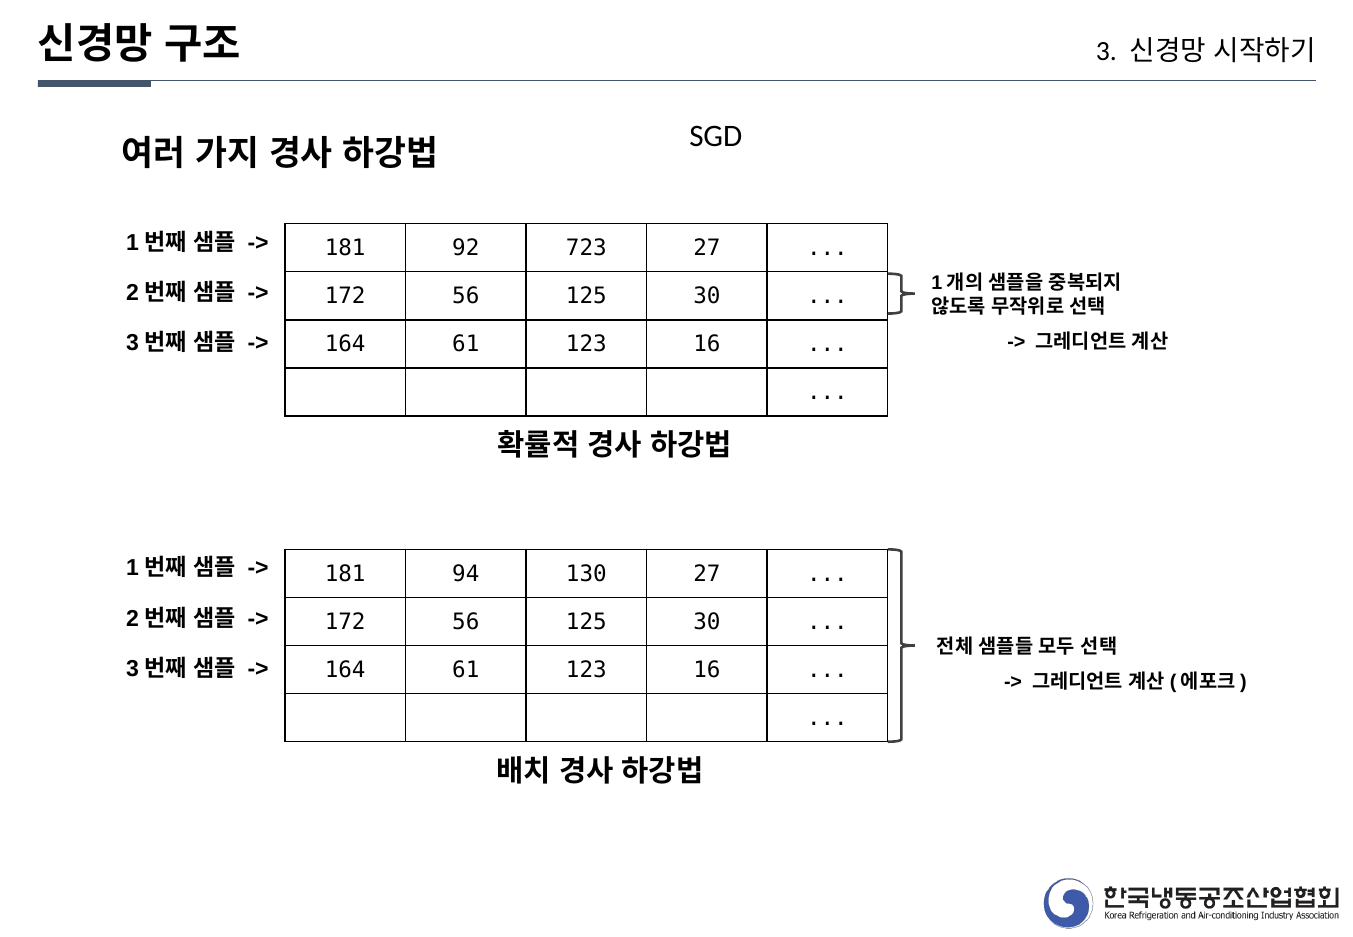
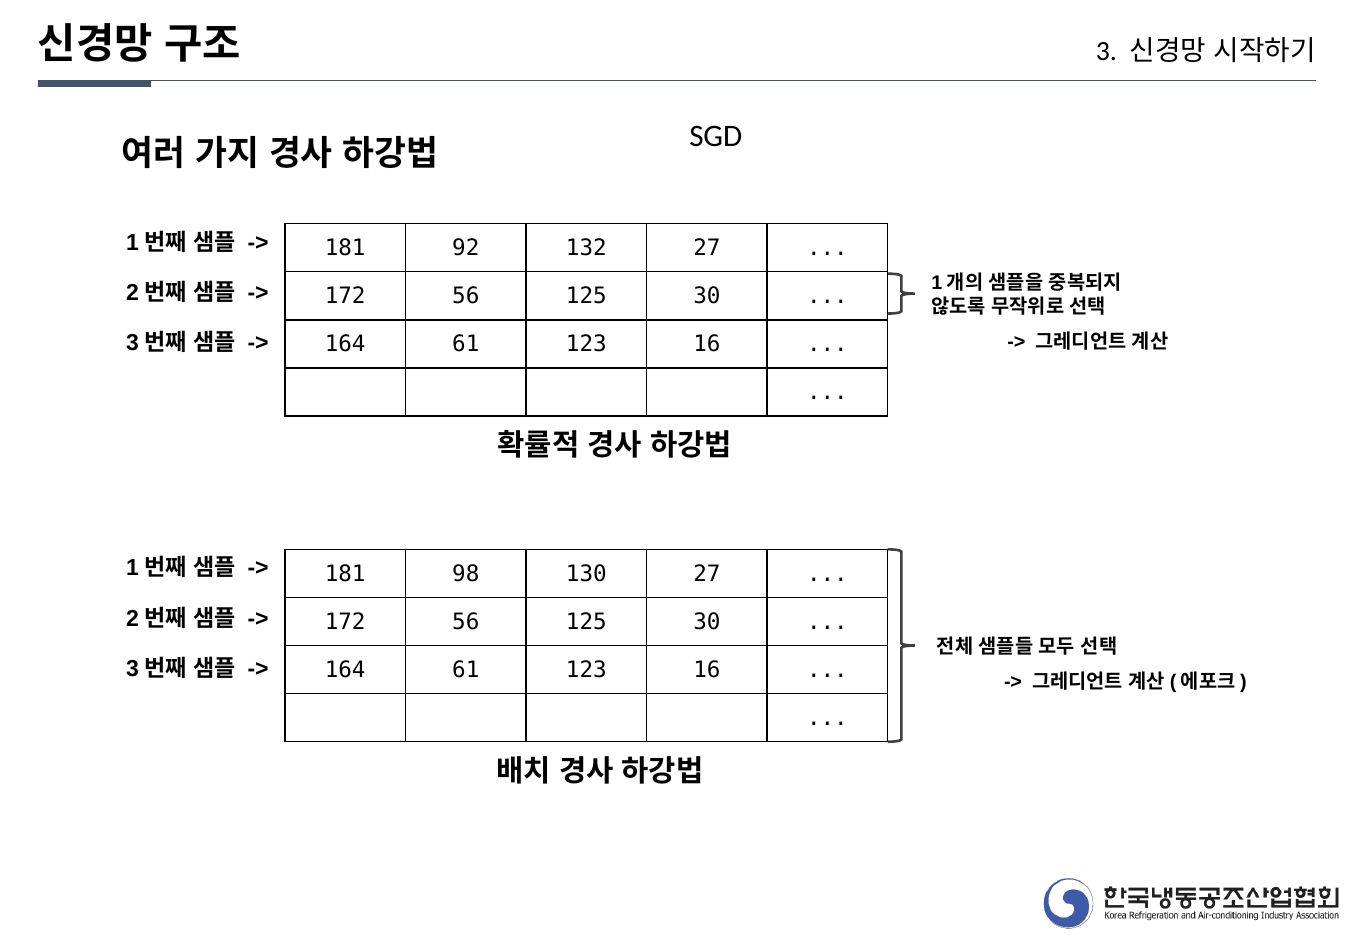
723: 723 -> 132
94: 94 -> 98
